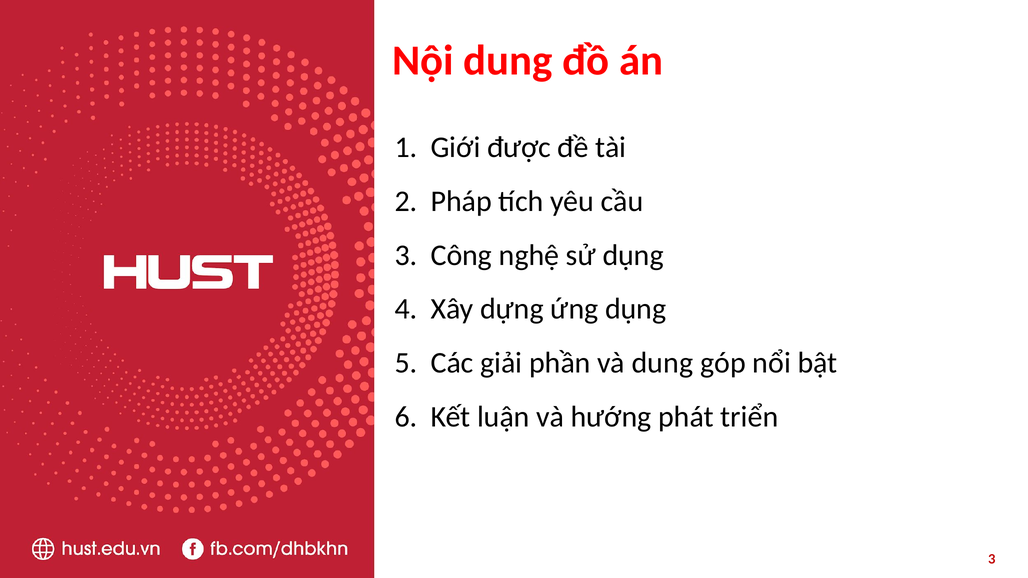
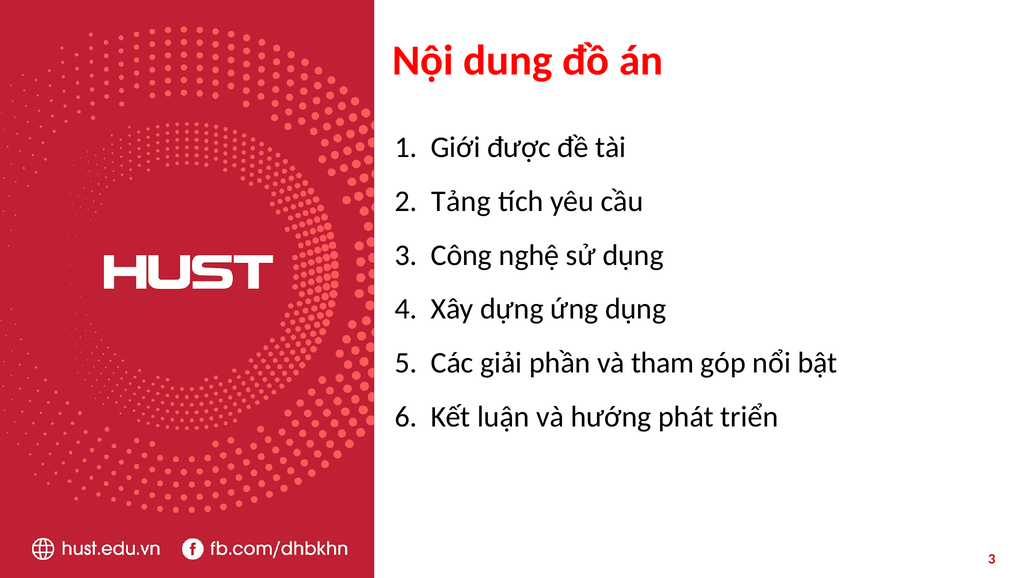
Pháp: Pháp -> Tảng
và dung: dung -> tham
